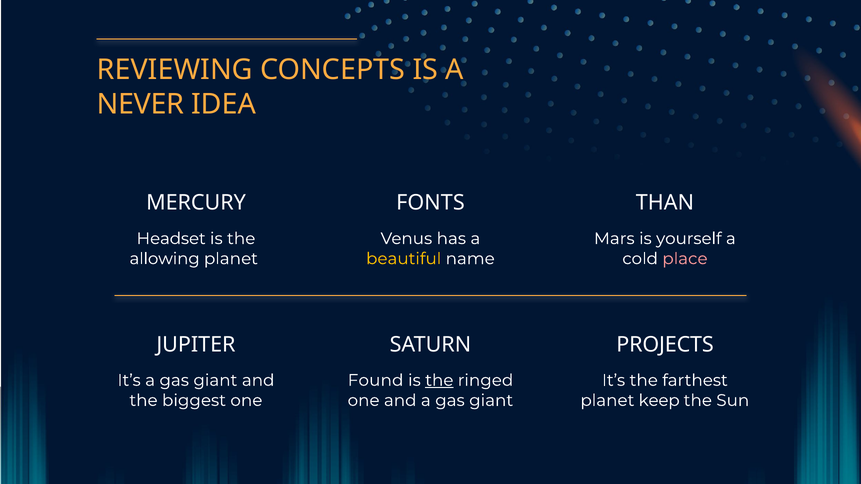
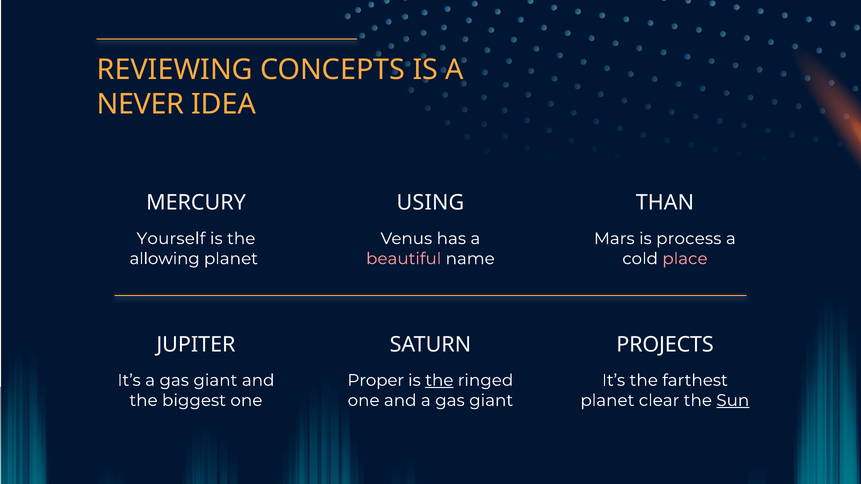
FONTS: FONTS -> USING
Headset: Headset -> Yourself
yourself: yourself -> process
beautiful colour: yellow -> pink
Found: Found -> Proper
keep: keep -> clear
Sun underline: none -> present
